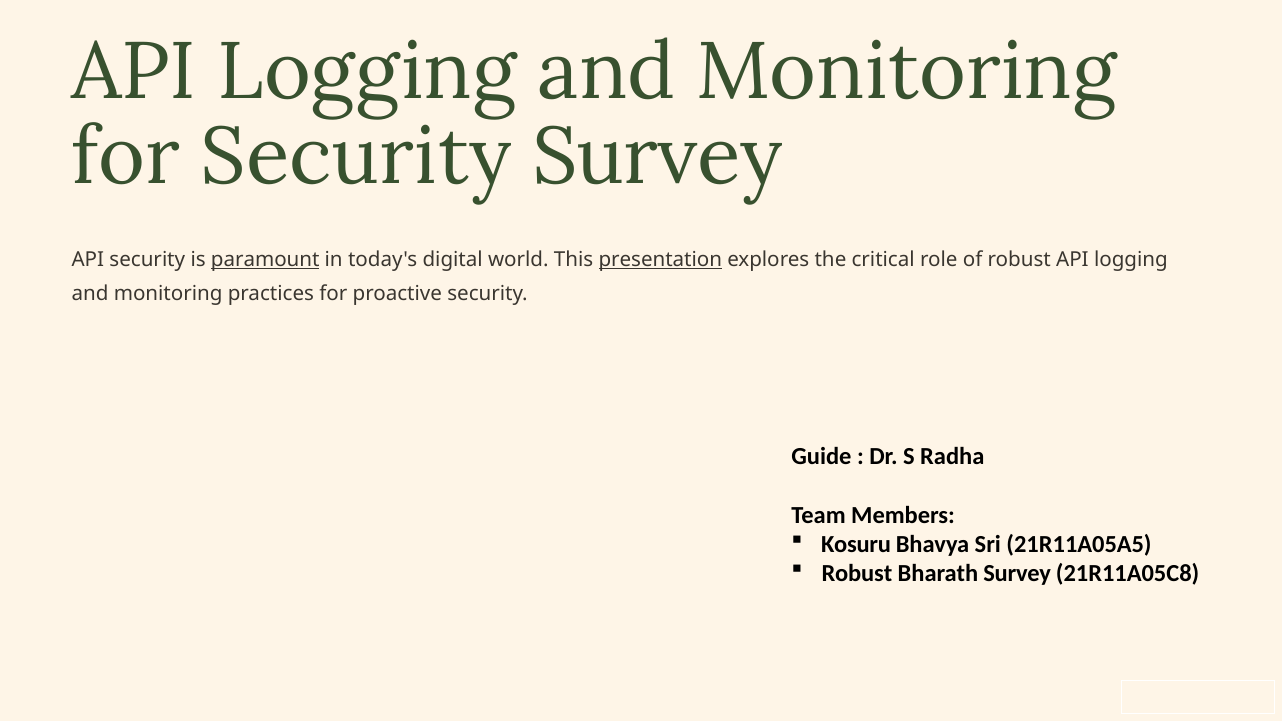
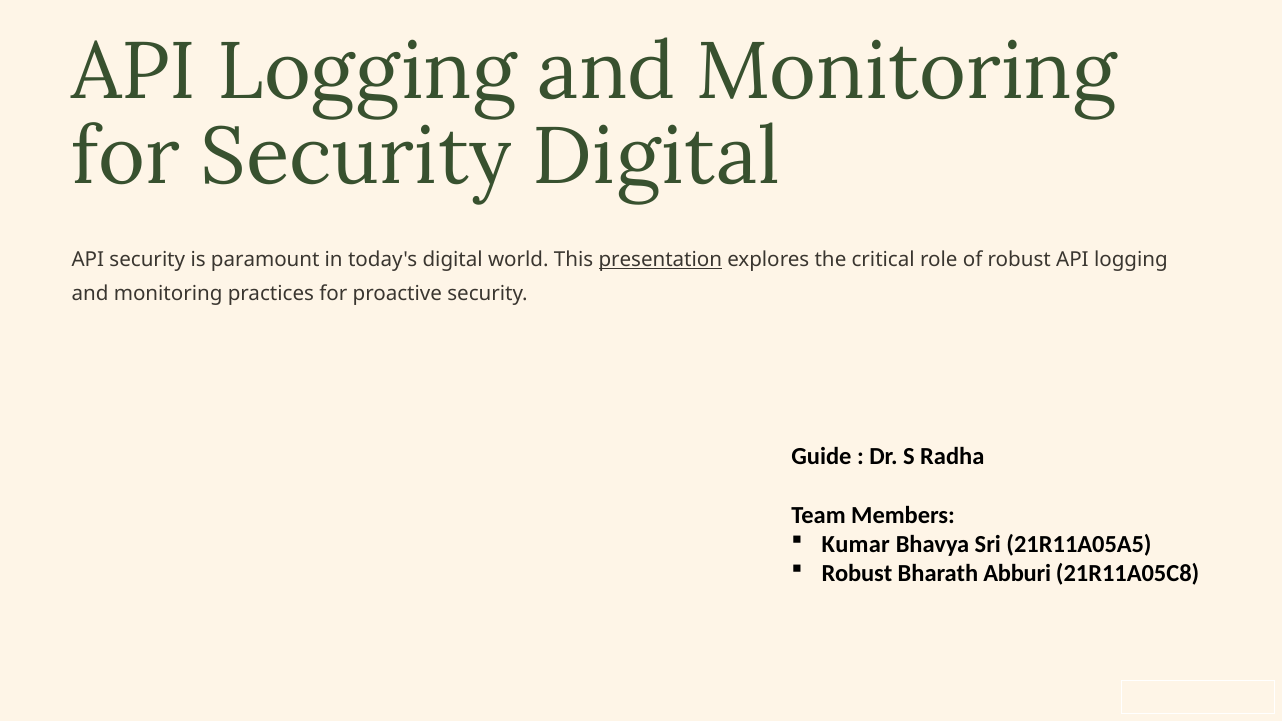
Security Survey: Survey -> Digital
paramount underline: present -> none
Kosuru: Kosuru -> Kumar
Bharath Survey: Survey -> Abburi
